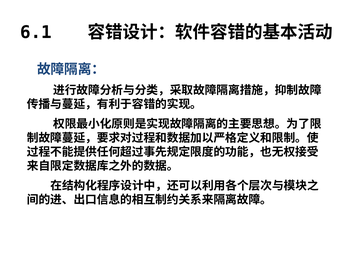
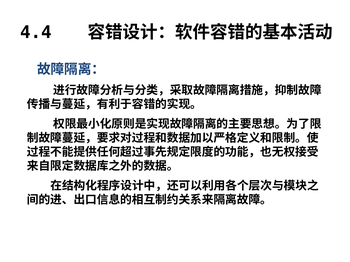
6.1: 6.1 -> 4.4
